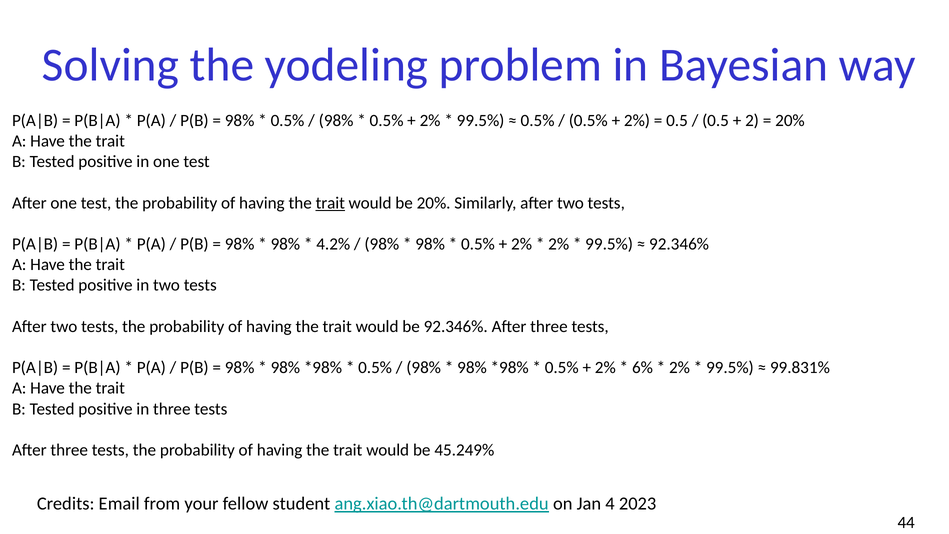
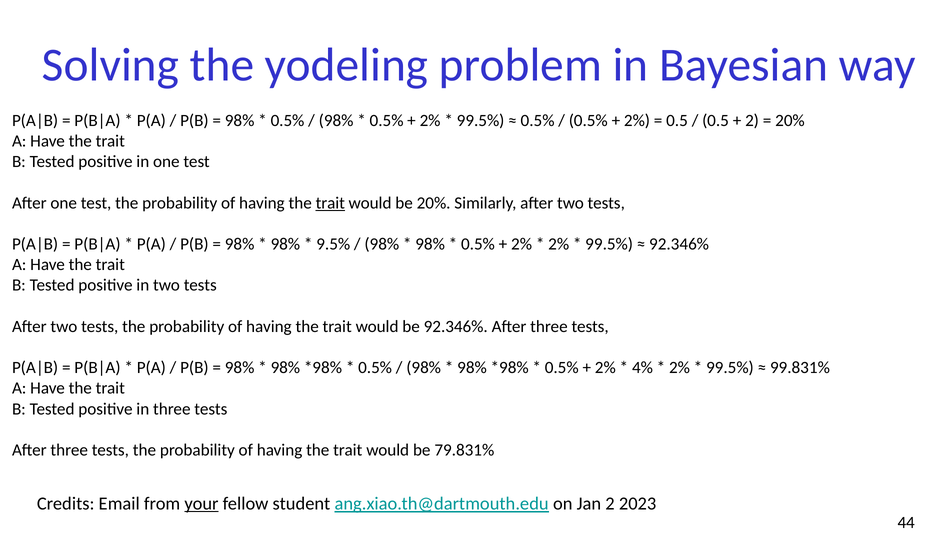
4.2%: 4.2% -> 9.5%
6%: 6% -> 4%
45.249%: 45.249% -> 79.831%
your underline: none -> present
Jan 4: 4 -> 2
